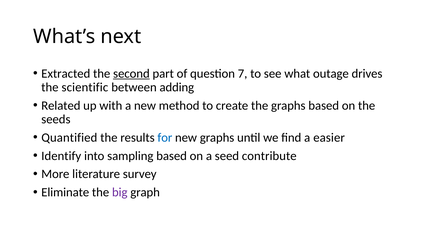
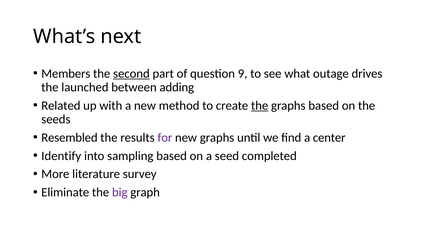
Extracted: Extracted -> Members
7: 7 -> 9
scientific: scientific -> launched
the at (260, 105) underline: none -> present
Quantified: Quantified -> Resembled
for colour: blue -> purple
easier: easier -> center
contribute: contribute -> completed
